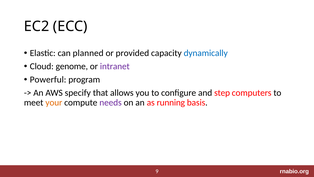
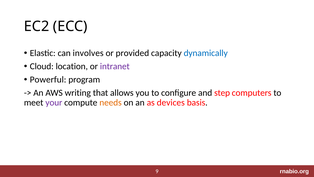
planned: planned -> involves
genome: genome -> location
specify: specify -> writing
your colour: orange -> purple
needs colour: purple -> orange
running: running -> devices
